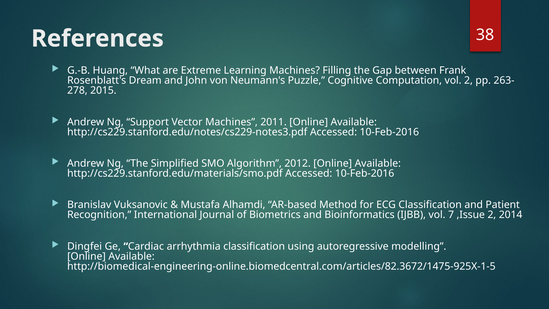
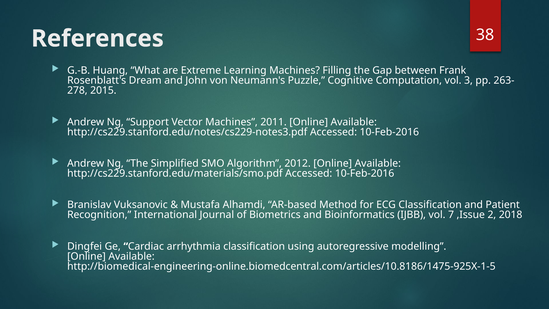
vol 2: 2 -> 3
2014: 2014 -> 2018
http://biomedical-engineering-online.biomedcentral.com/articles/82.3672/1475-925X-1-5: http://biomedical-engineering-online.biomedcentral.com/articles/82.3672/1475-925X-1-5 -> http://biomedical-engineering-online.biomedcentral.com/articles/10.8186/1475-925X-1-5
